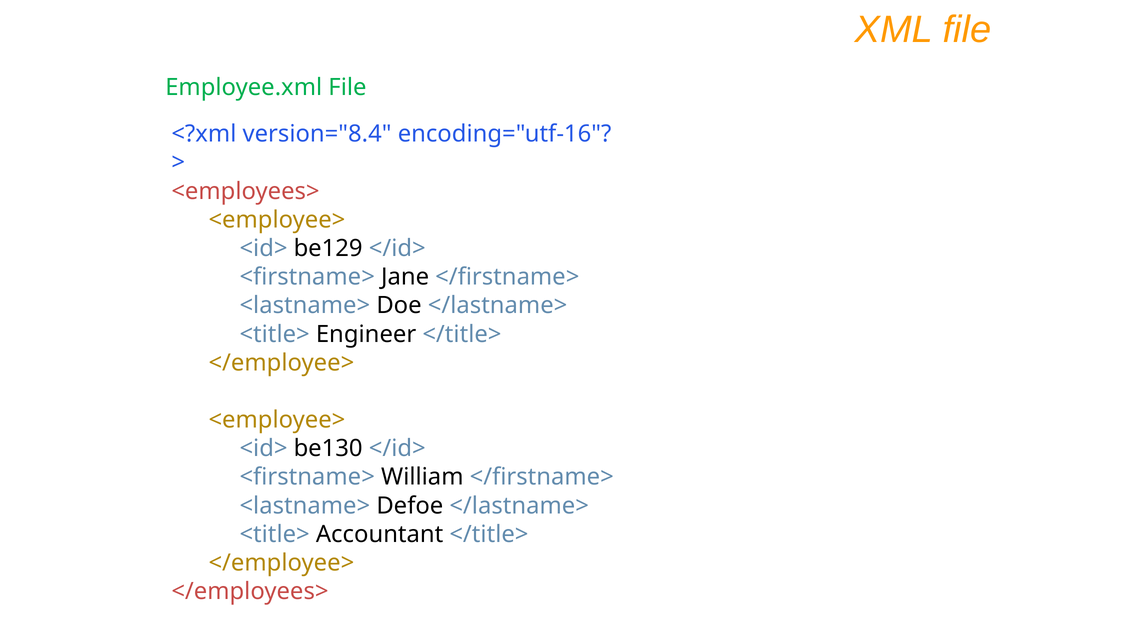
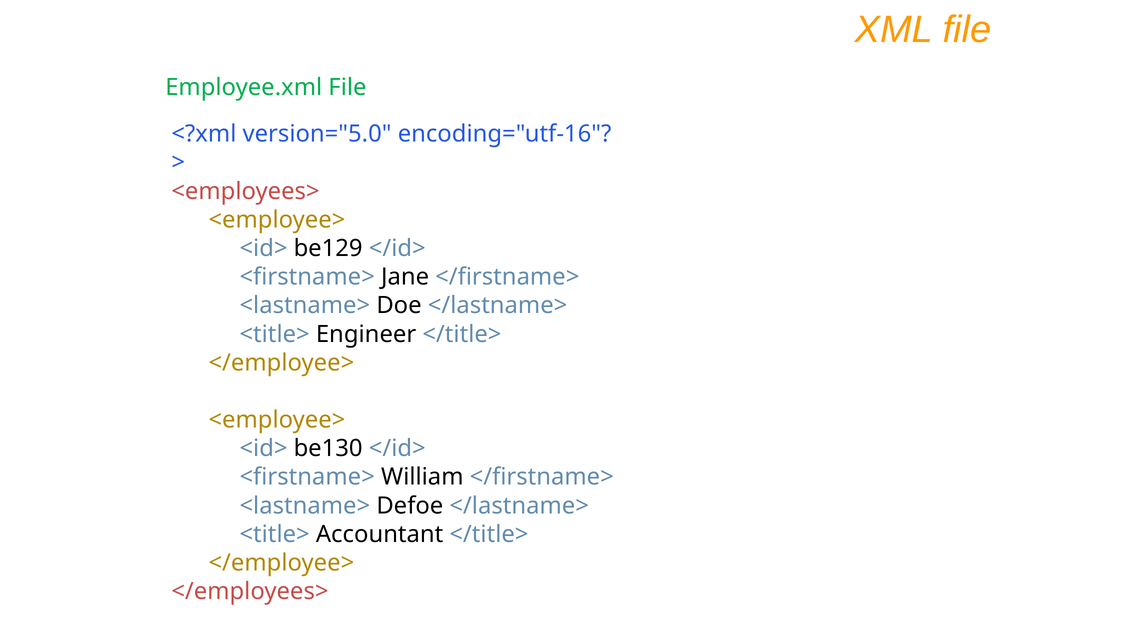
version="8.4: version="8.4 -> version="5.0
